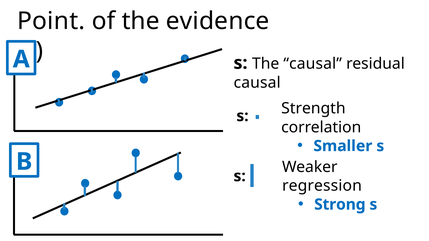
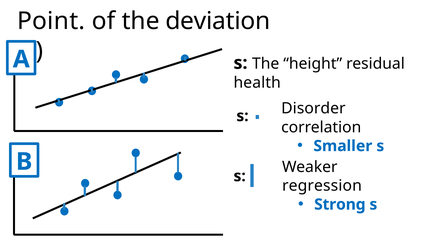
evidence: evidence -> deviation
The causal: causal -> height
causal at (257, 83): causal -> health
Strength: Strength -> Disorder
